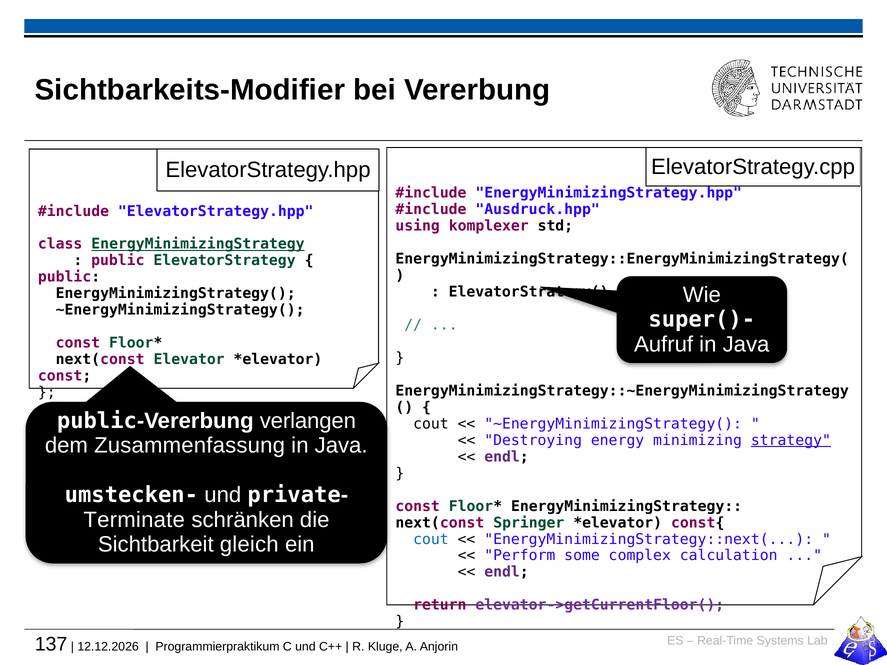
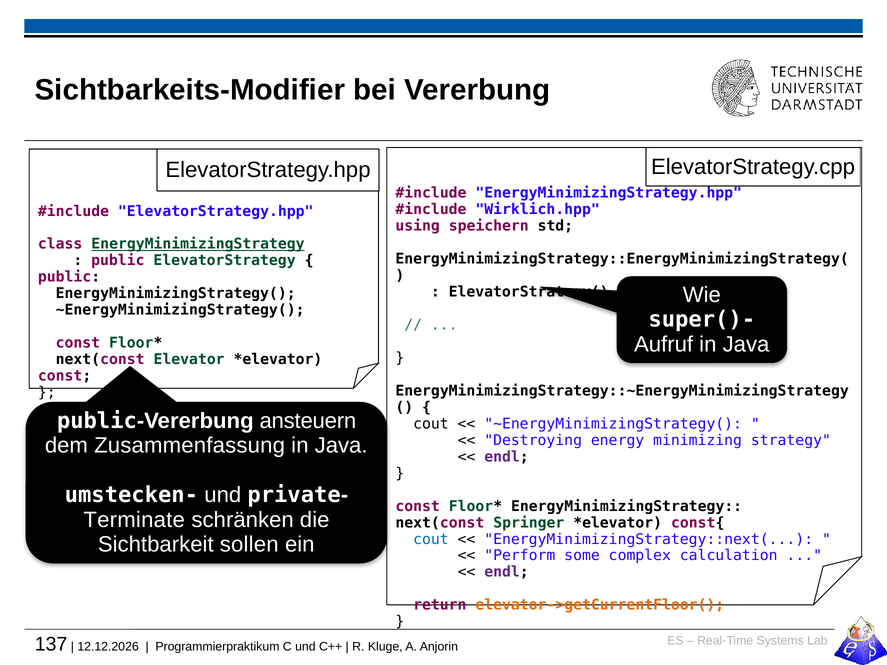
Ausdruck.hpp: Ausdruck.hpp -> Wirklich.hpp
komplexer: komplexer -> speichern
verlangen: verlangen -> ansteuern
strategy underline: present -> none
gleich: gleich -> sollen
elevator->getCurrentFloor( colour: purple -> orange
